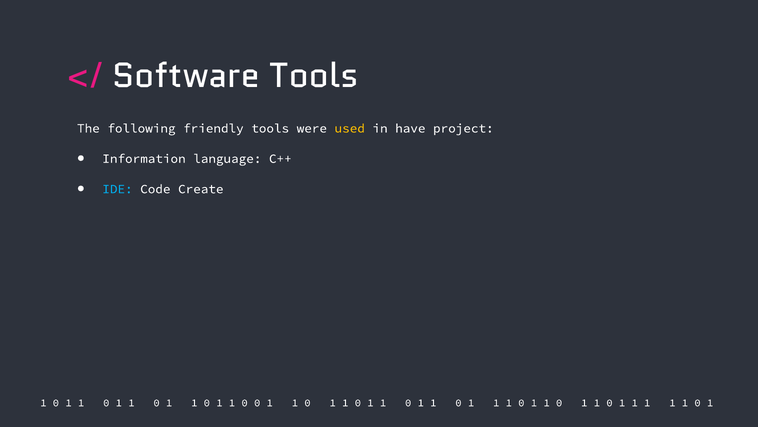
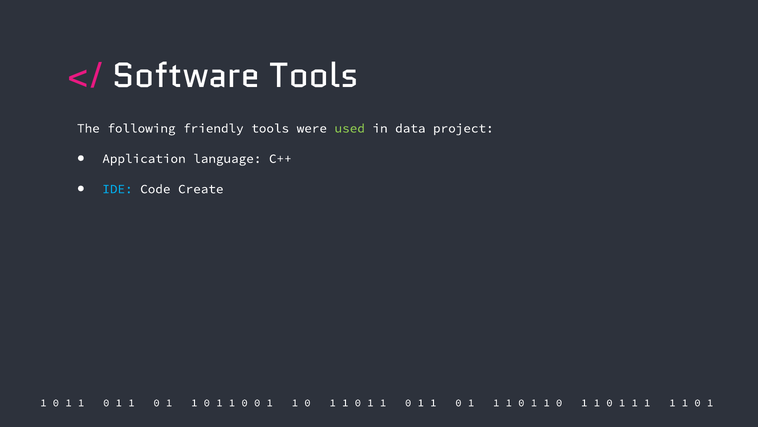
used colour: yellow -> light green
have: have -> data
Information: Information -> Application
